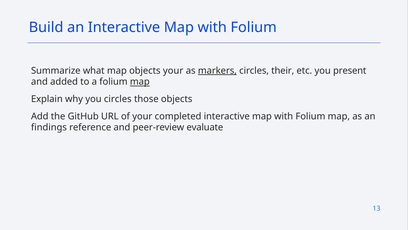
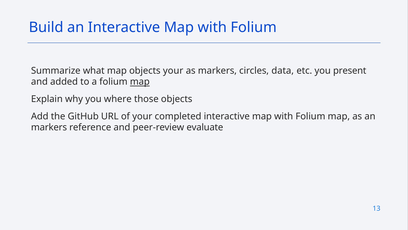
markers at (217, 70) underline: present -> none
their: their -> data
you circles: circles -> where
findings at (49, 127): findings -> markers
